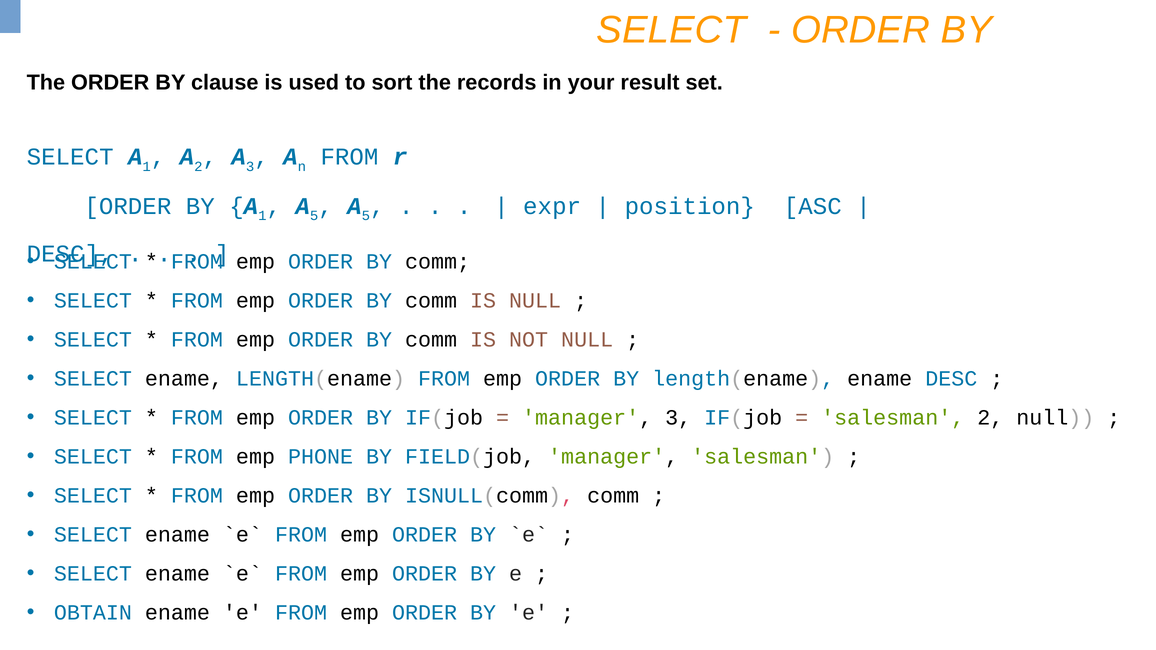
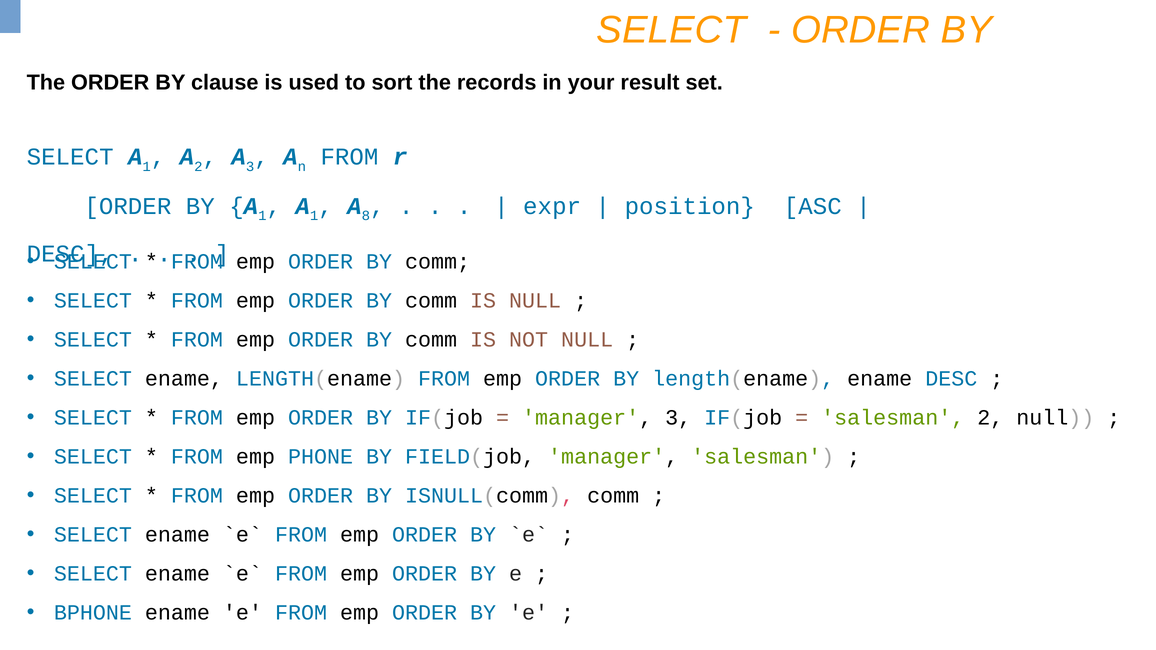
5 at (314, 216): 5 -> 1
5 at (366, 216): 5 -> 8
OBTAIN: OBTAIN -> BPHONE
